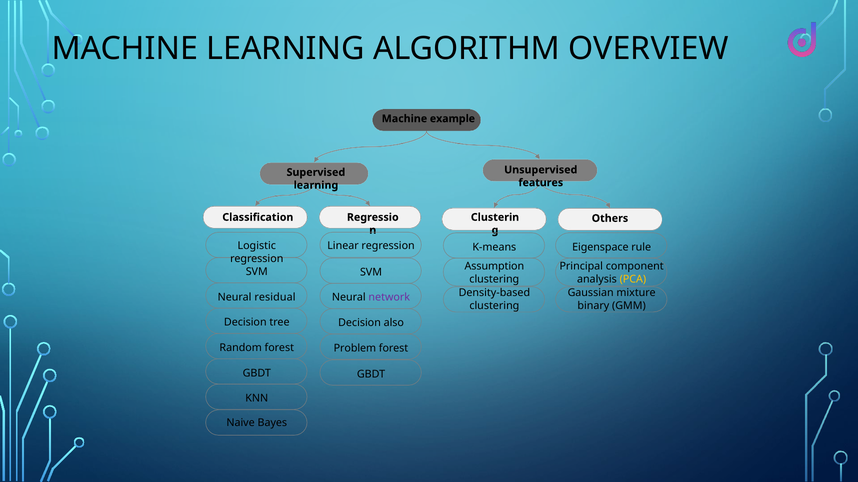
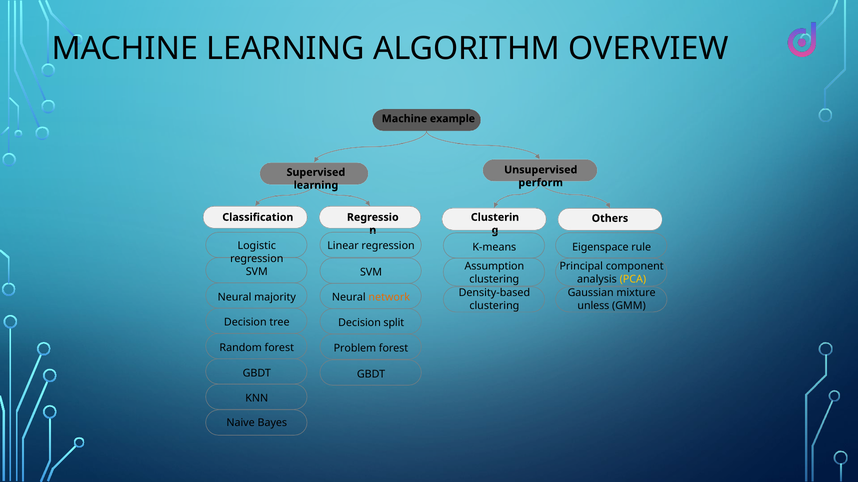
features: features -> perform
residual: residual -> majority
network colour: purple -> orange
binary: binary -> unless
also: also -> split
